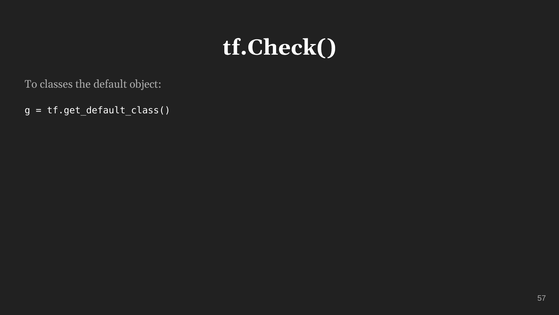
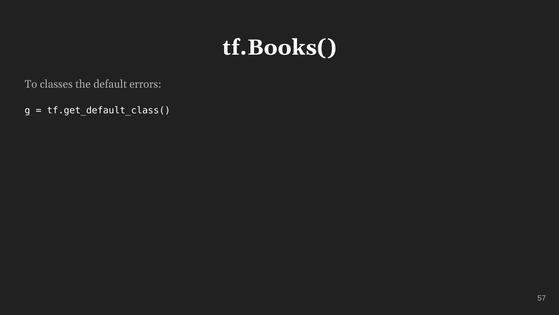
tf.Check(: tf.Check( -> tf.Books(
object: object -> errors
